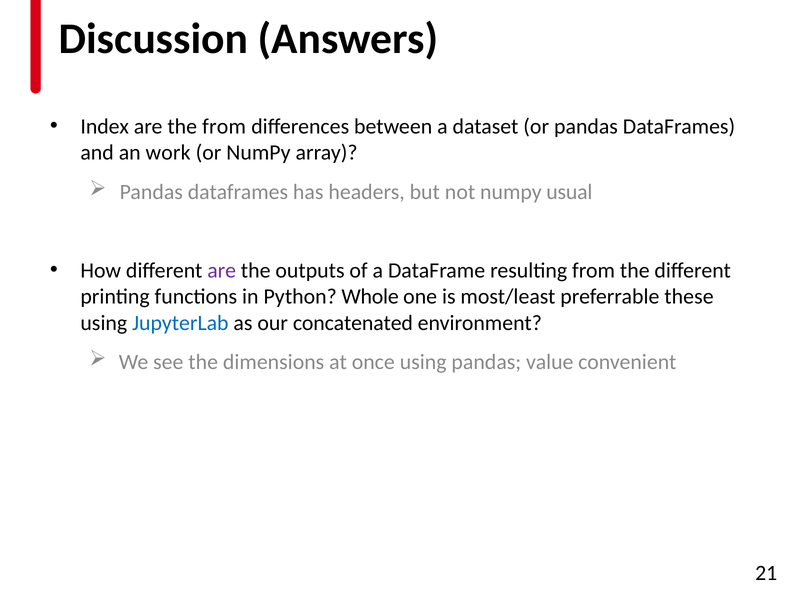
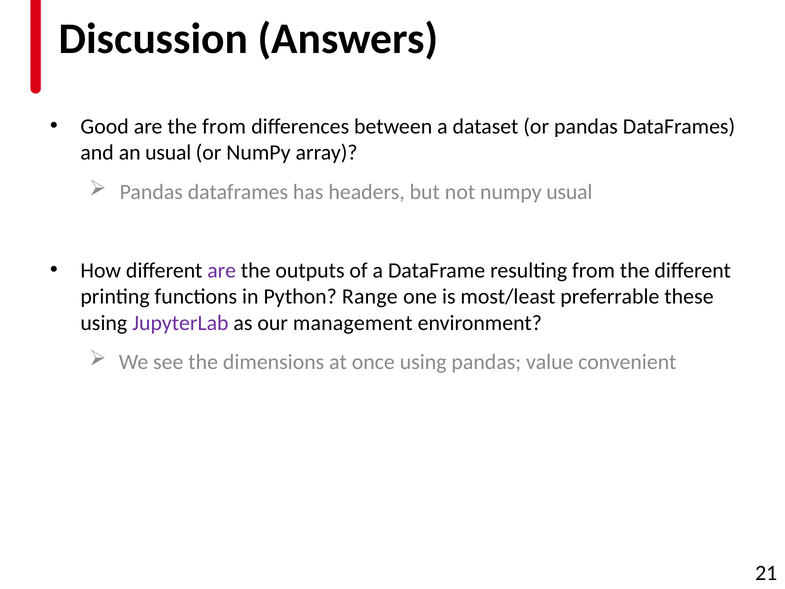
Index: Index -> Good
an work: work -> usual
Whole: Whole -> Range
JupyterLab colour: blue -> purple
concatenated: concatenated -> management
